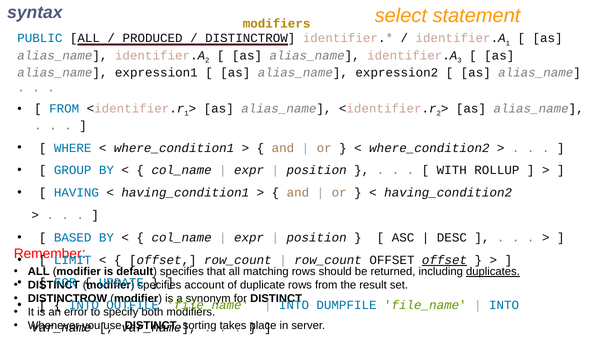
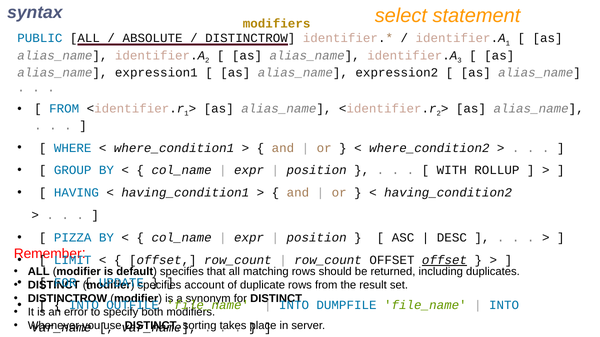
PRODUCED: PRODUCED -> ABSOLUTE
BASED: BASED -> PIZZA
duplicates underline: present -> none
